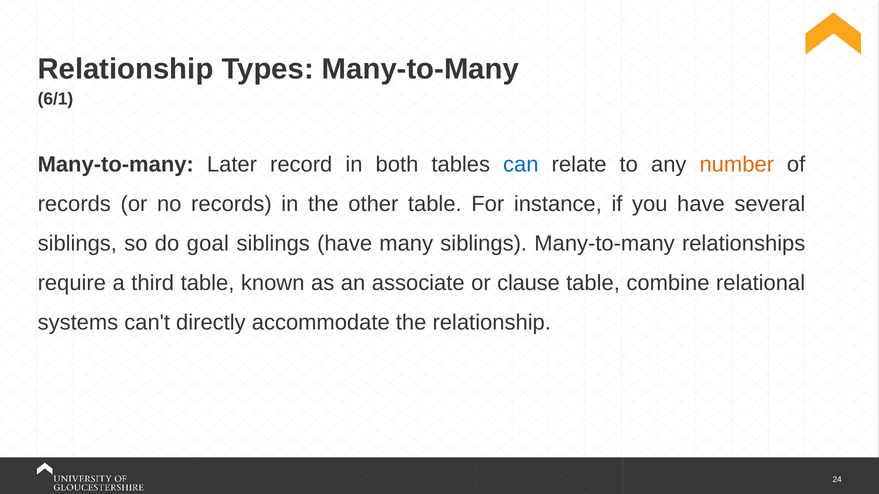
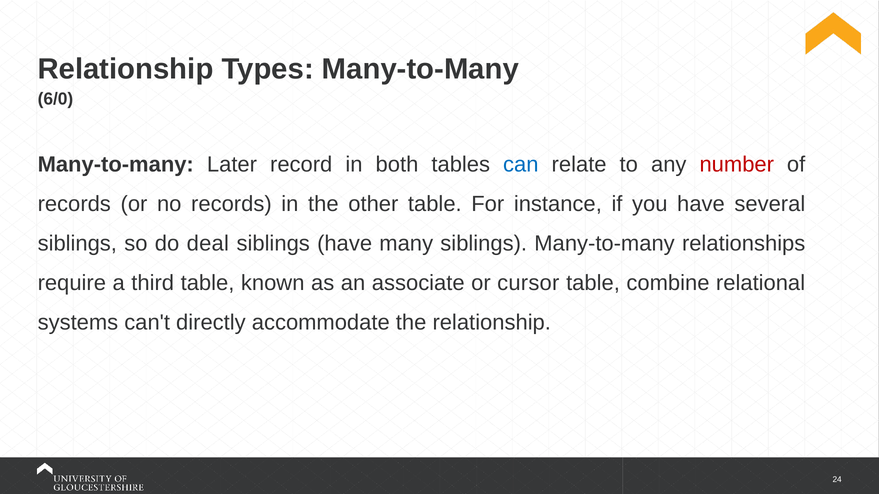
6/1: 6/1 -> 6/0
number colour: orange -> red
goal: goal -> deal
clause: clause -> cursor
